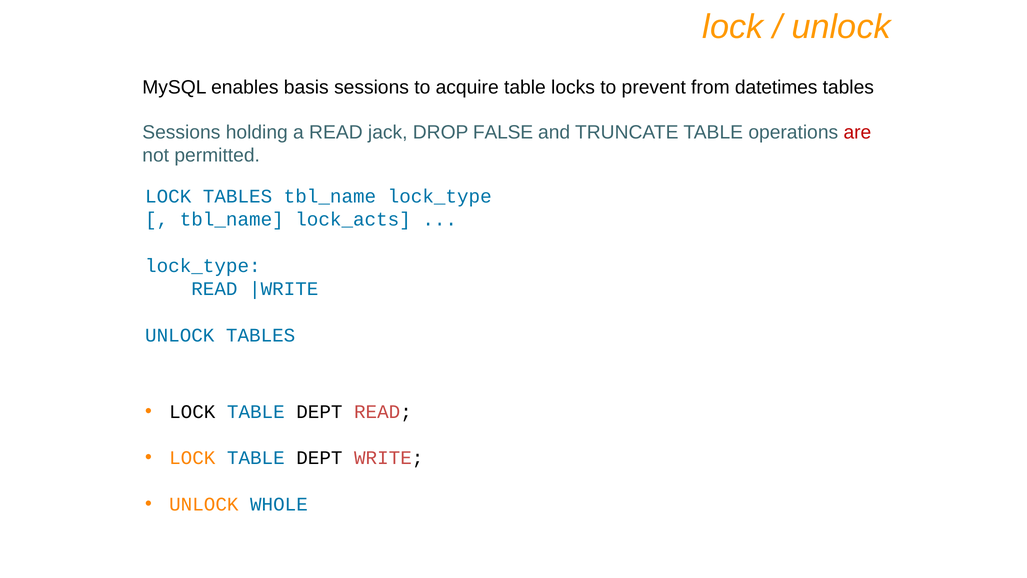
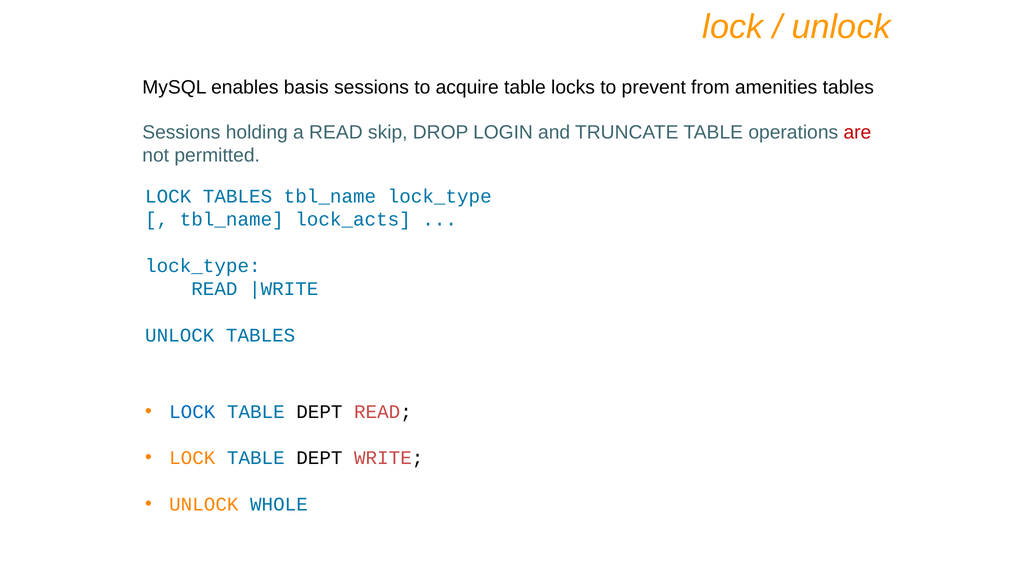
datetimes: datetimes -> amenities
jack: jack -> skip
FALSE: FALSE -> LOGIN
LOCK at (192, 412) colour: black -> blue
